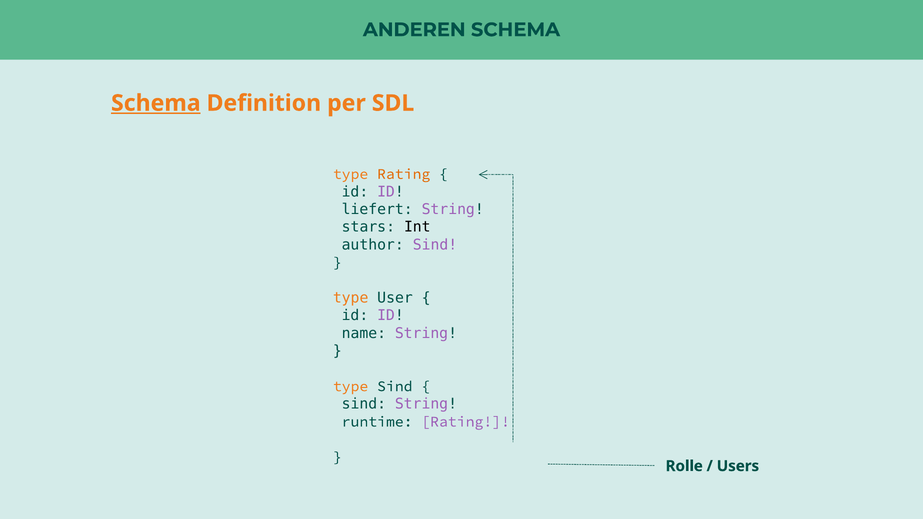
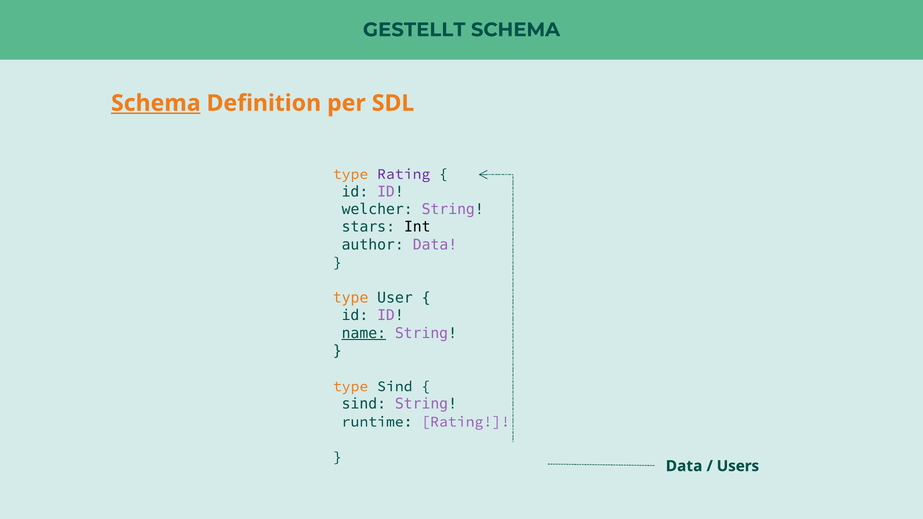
ANDEREN: ANDEREN -> GESTELLT
Rating at (404, 174) colour: orange -> purple
liefert: liefert -> welcher
author Sind: Sind -> Data
name underline: none -> present
Rolle at (684, 466): Rolle -> Data
